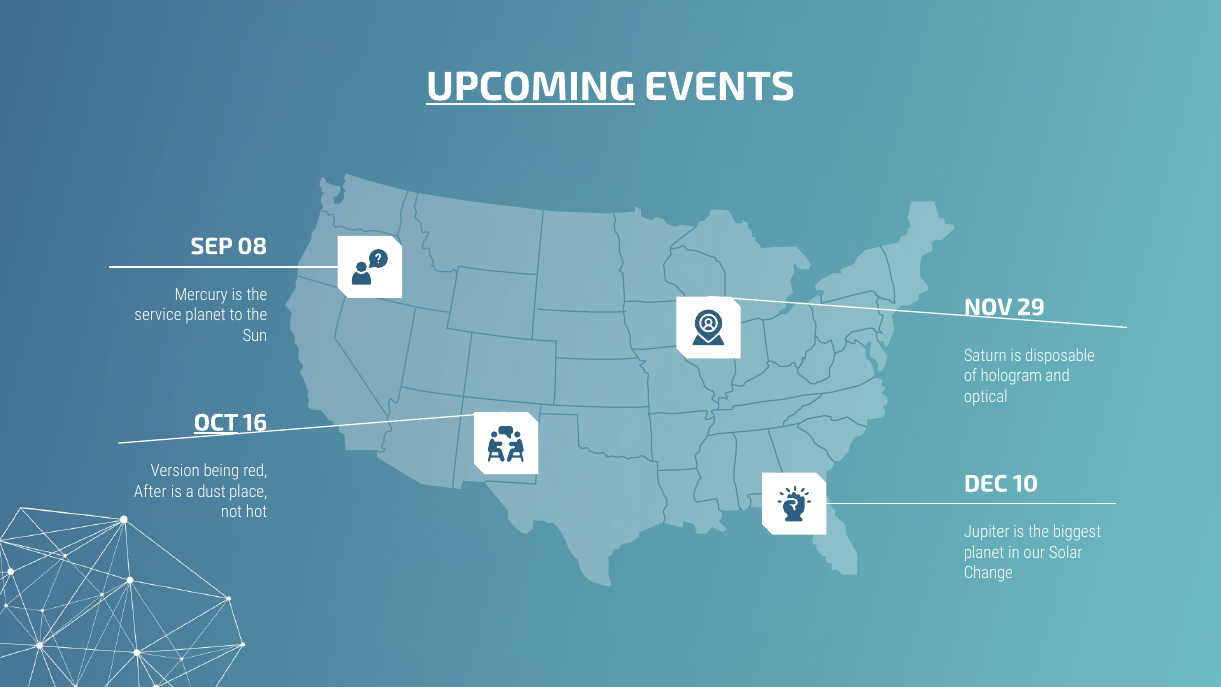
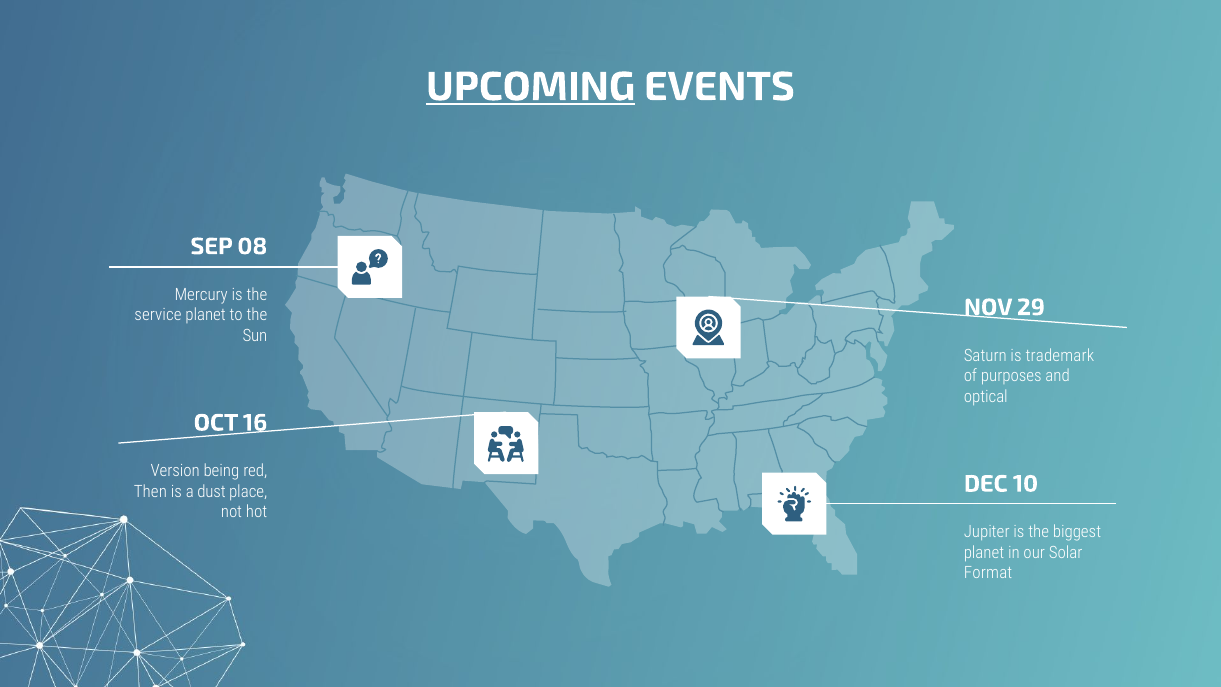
disposable: disposable -> trademark
hologram: hologram -> purposes
OCT underline: present -> none
After: After -> Then
Change: Change -> Format
